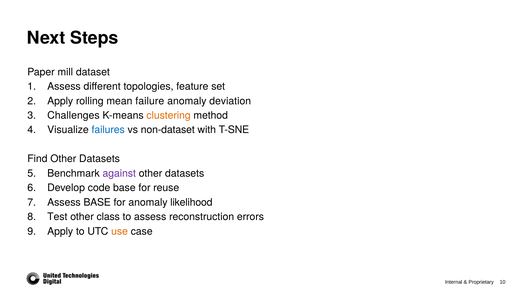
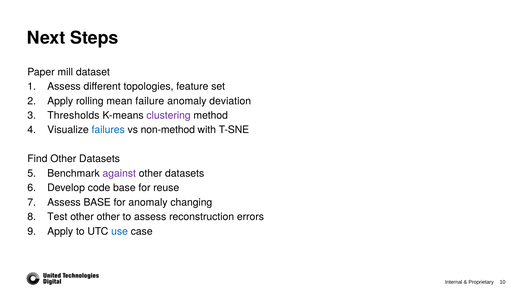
Challenges: Challenges -> Thresholds
clustering colour: orange -> purple
non-dataset: non-dataset -> non-method
likelihood: likelihood -> changing
other class: class -> other
use colour: orange -> blue
